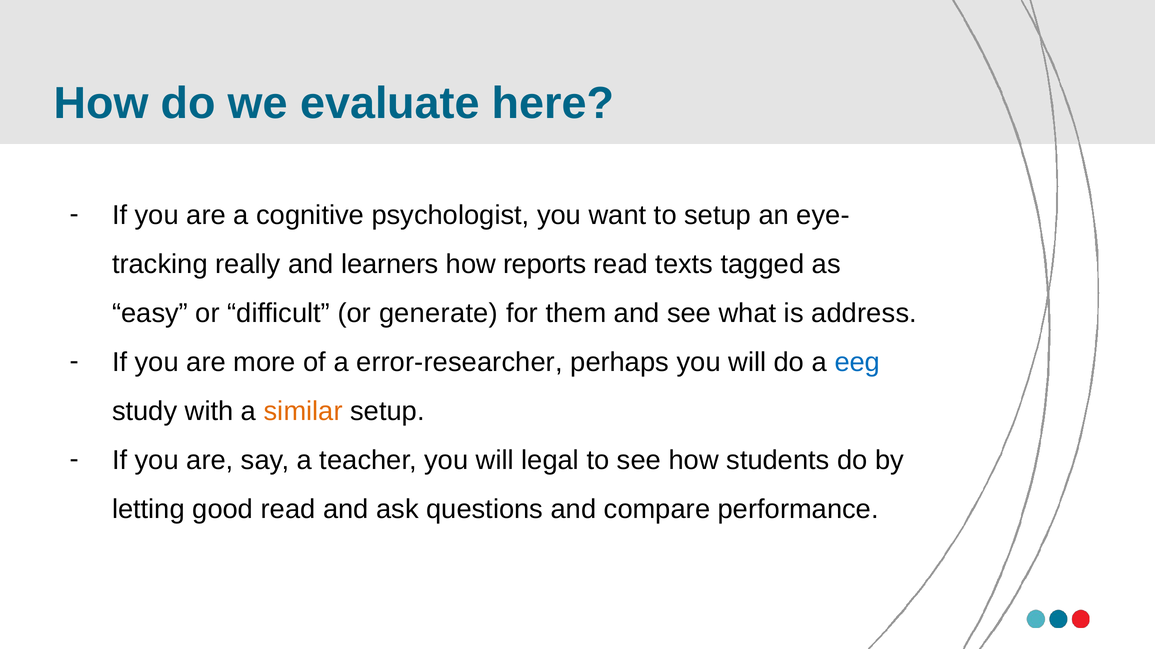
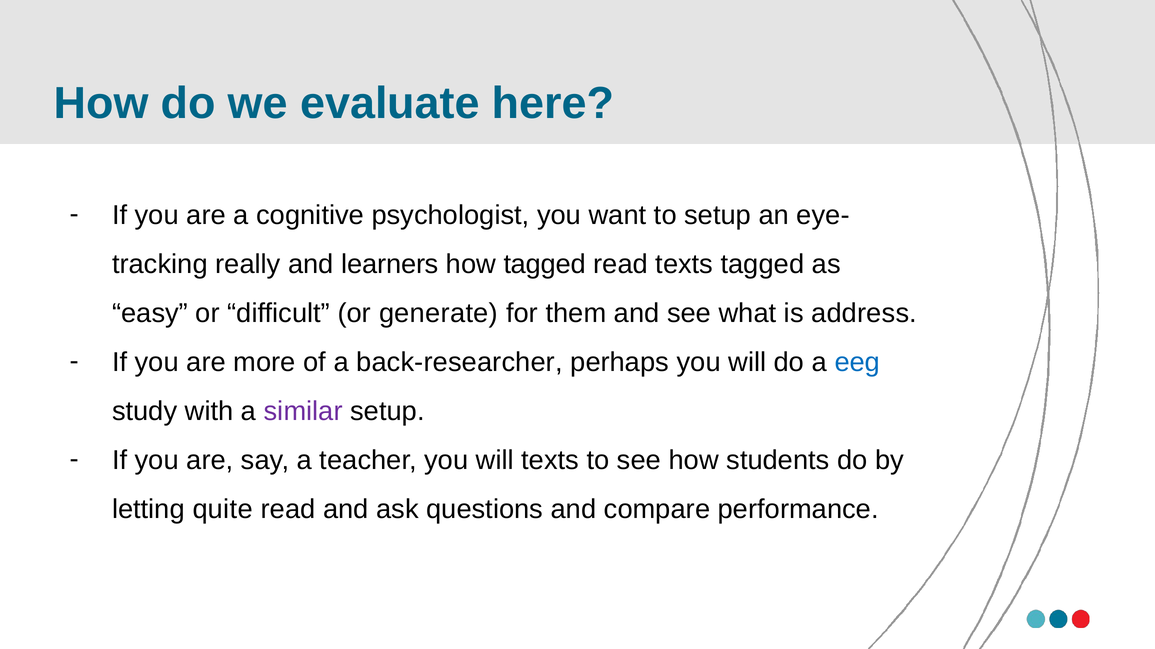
how reports: reports -> tagged
error-researcher: error-researcher -> back-researcher
similar colour: orange -> purple
will legal: legal -> texts
good: good -> quite
